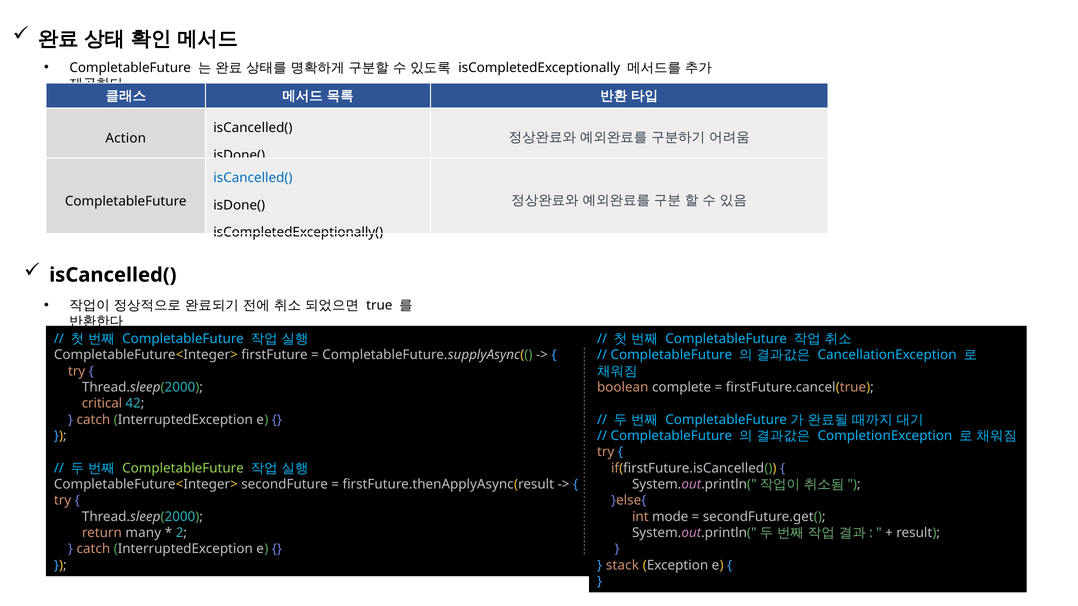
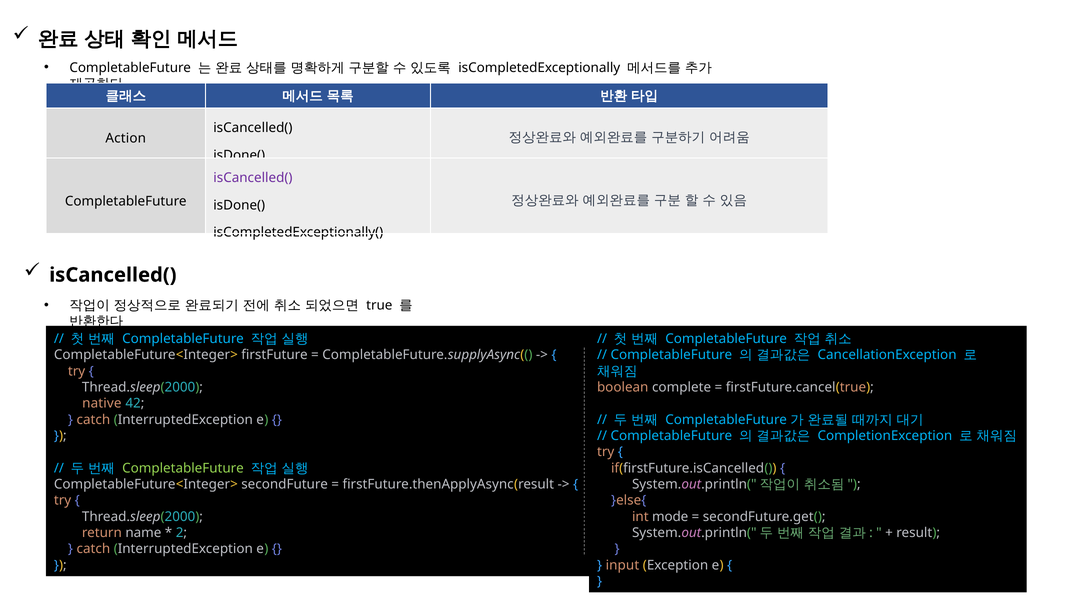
isCancelled( at (253, 178) colour: blue -> purple
critical: critical -> native
many: many -> name
stack: stack -> input
